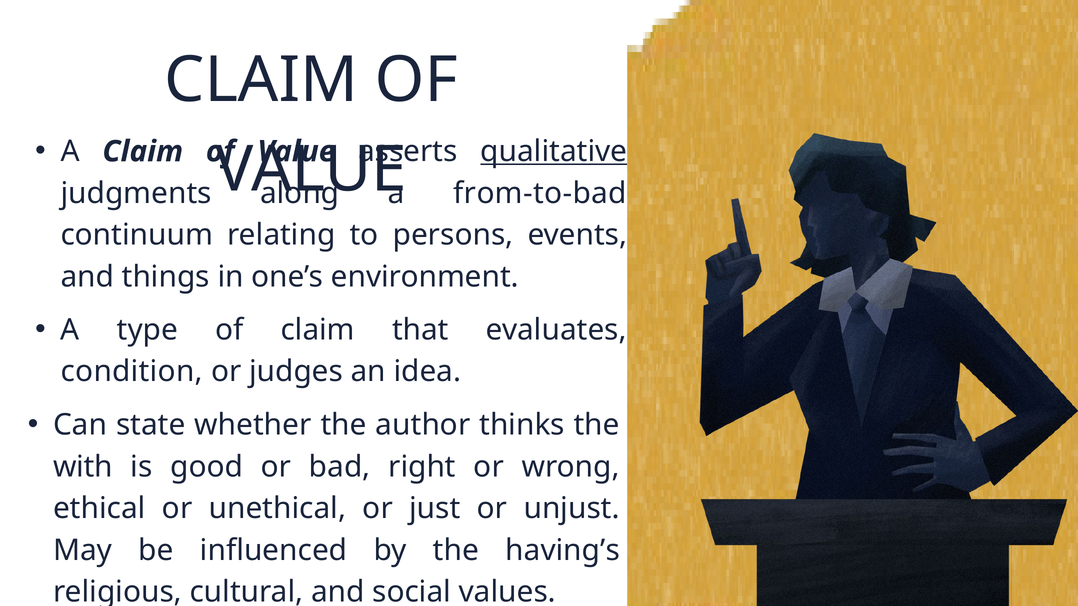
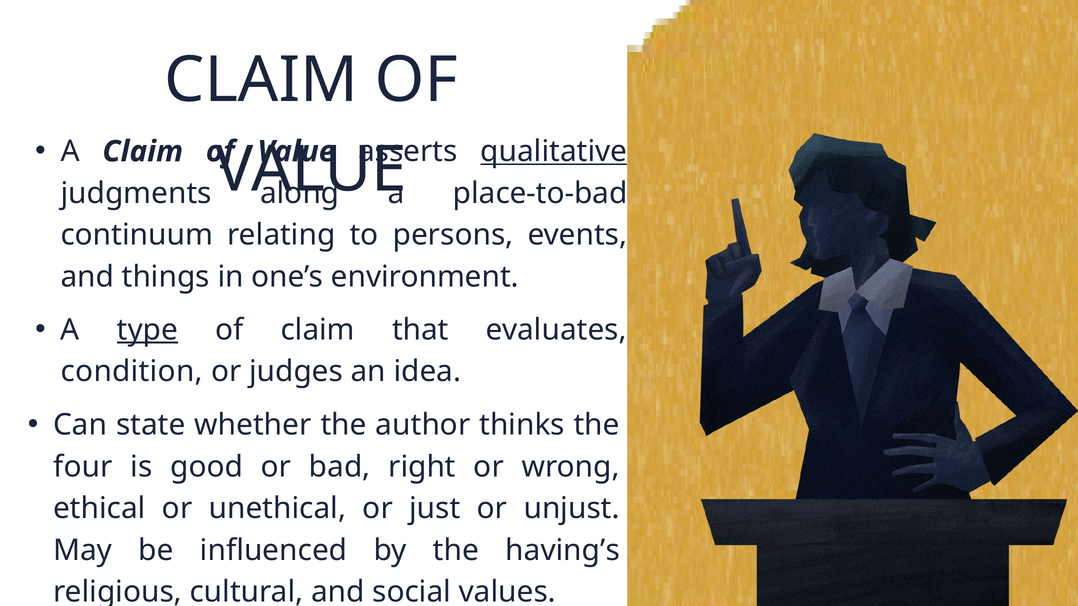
from-to-bad: from-to-bad -> place-to-bad
type underline: none -> present
with: with -> four
